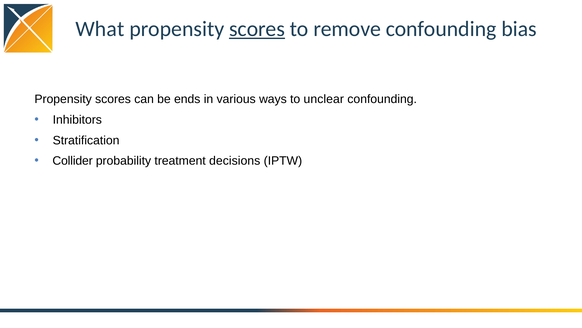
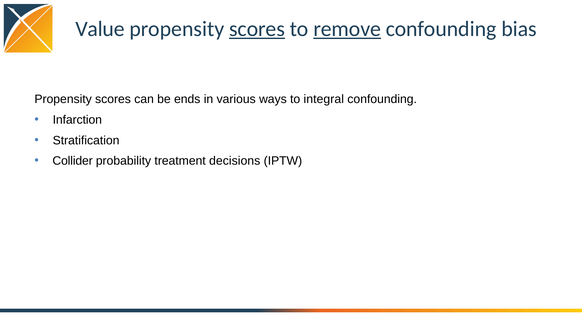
What: What -> Value
remove underline: none -> present
unclear: unclear -> integral
Inhibitors: Inhibitors -> Infarction
